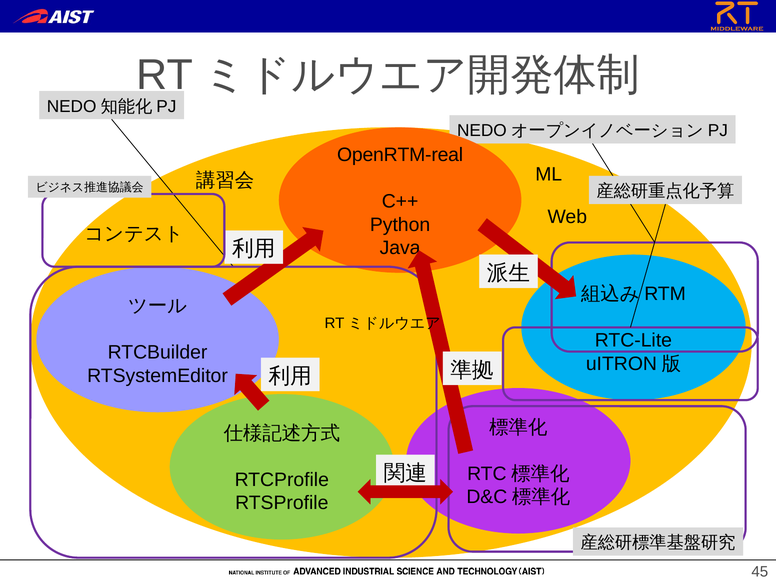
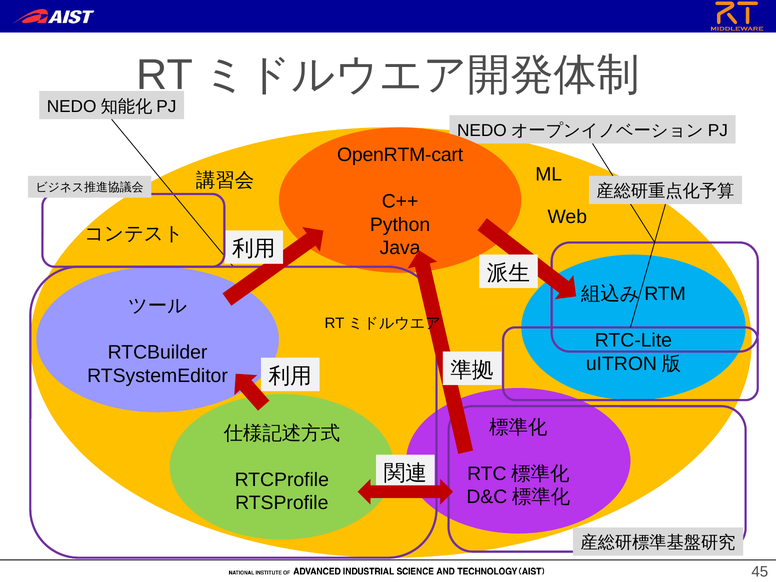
OpenRTM-real: OpenRTM-real -> OpenRTM-cart
